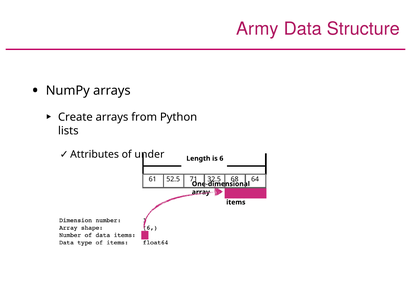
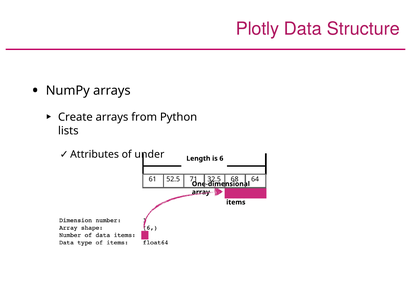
Army: Army -> Plotly
